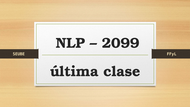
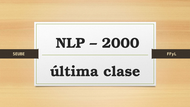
2099: 2099 -> 2000
